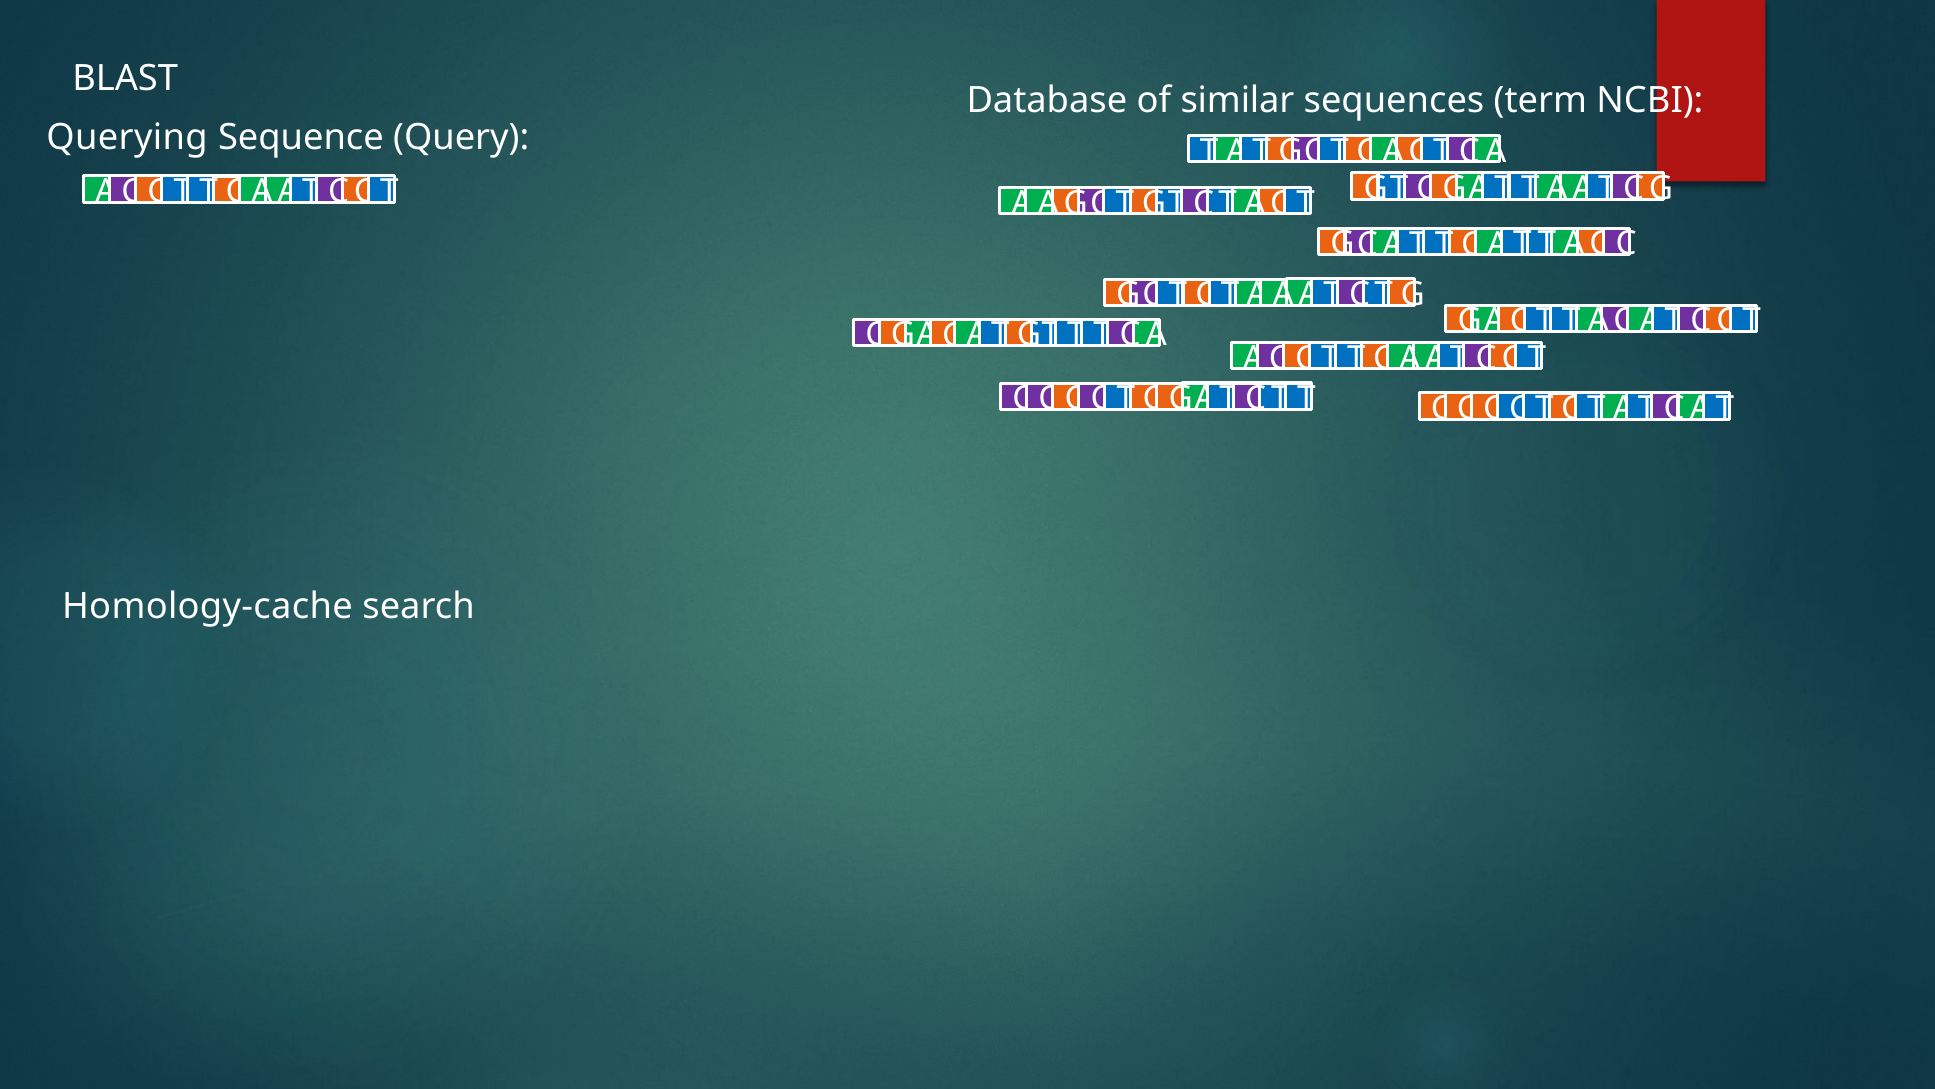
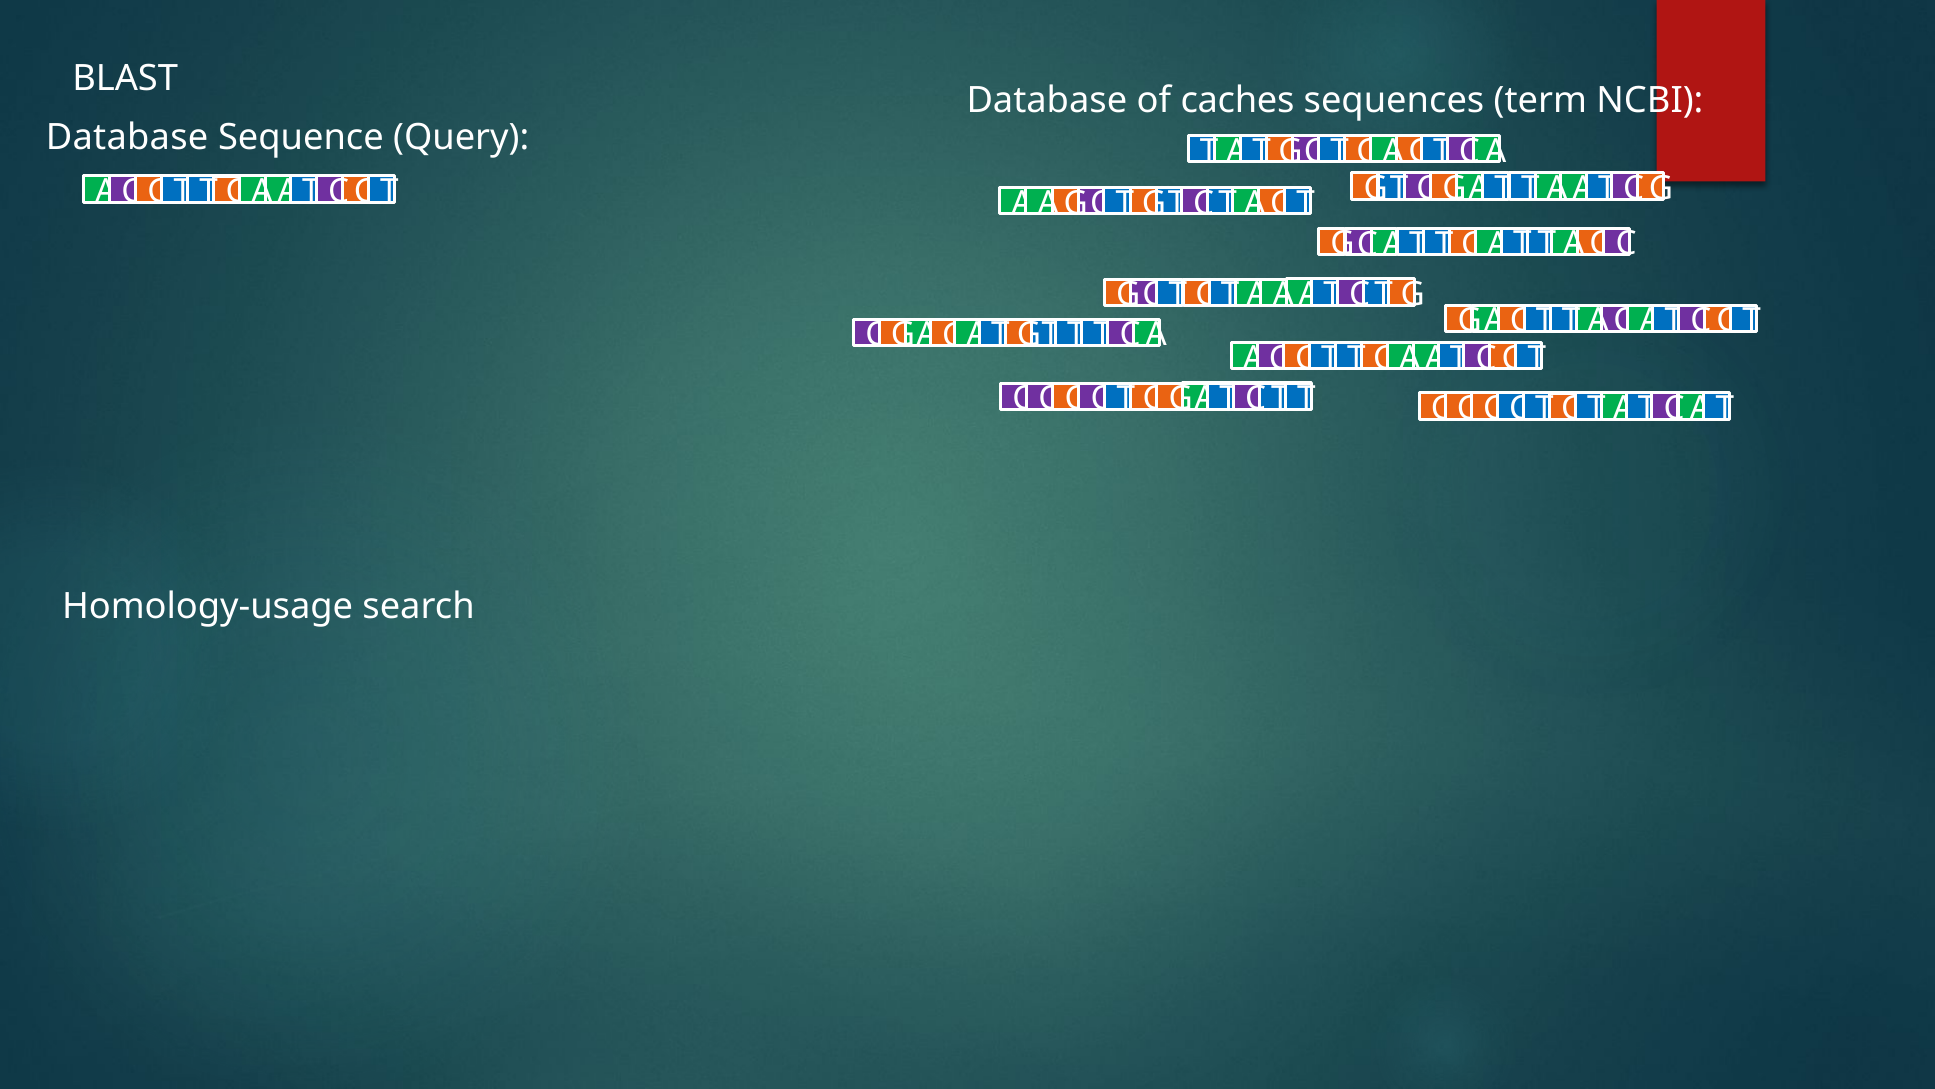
similar: similar -> caches
Querying at (127, 138): Querying -> Database
Homology-cache: Homology-cache -> Homology-usage
